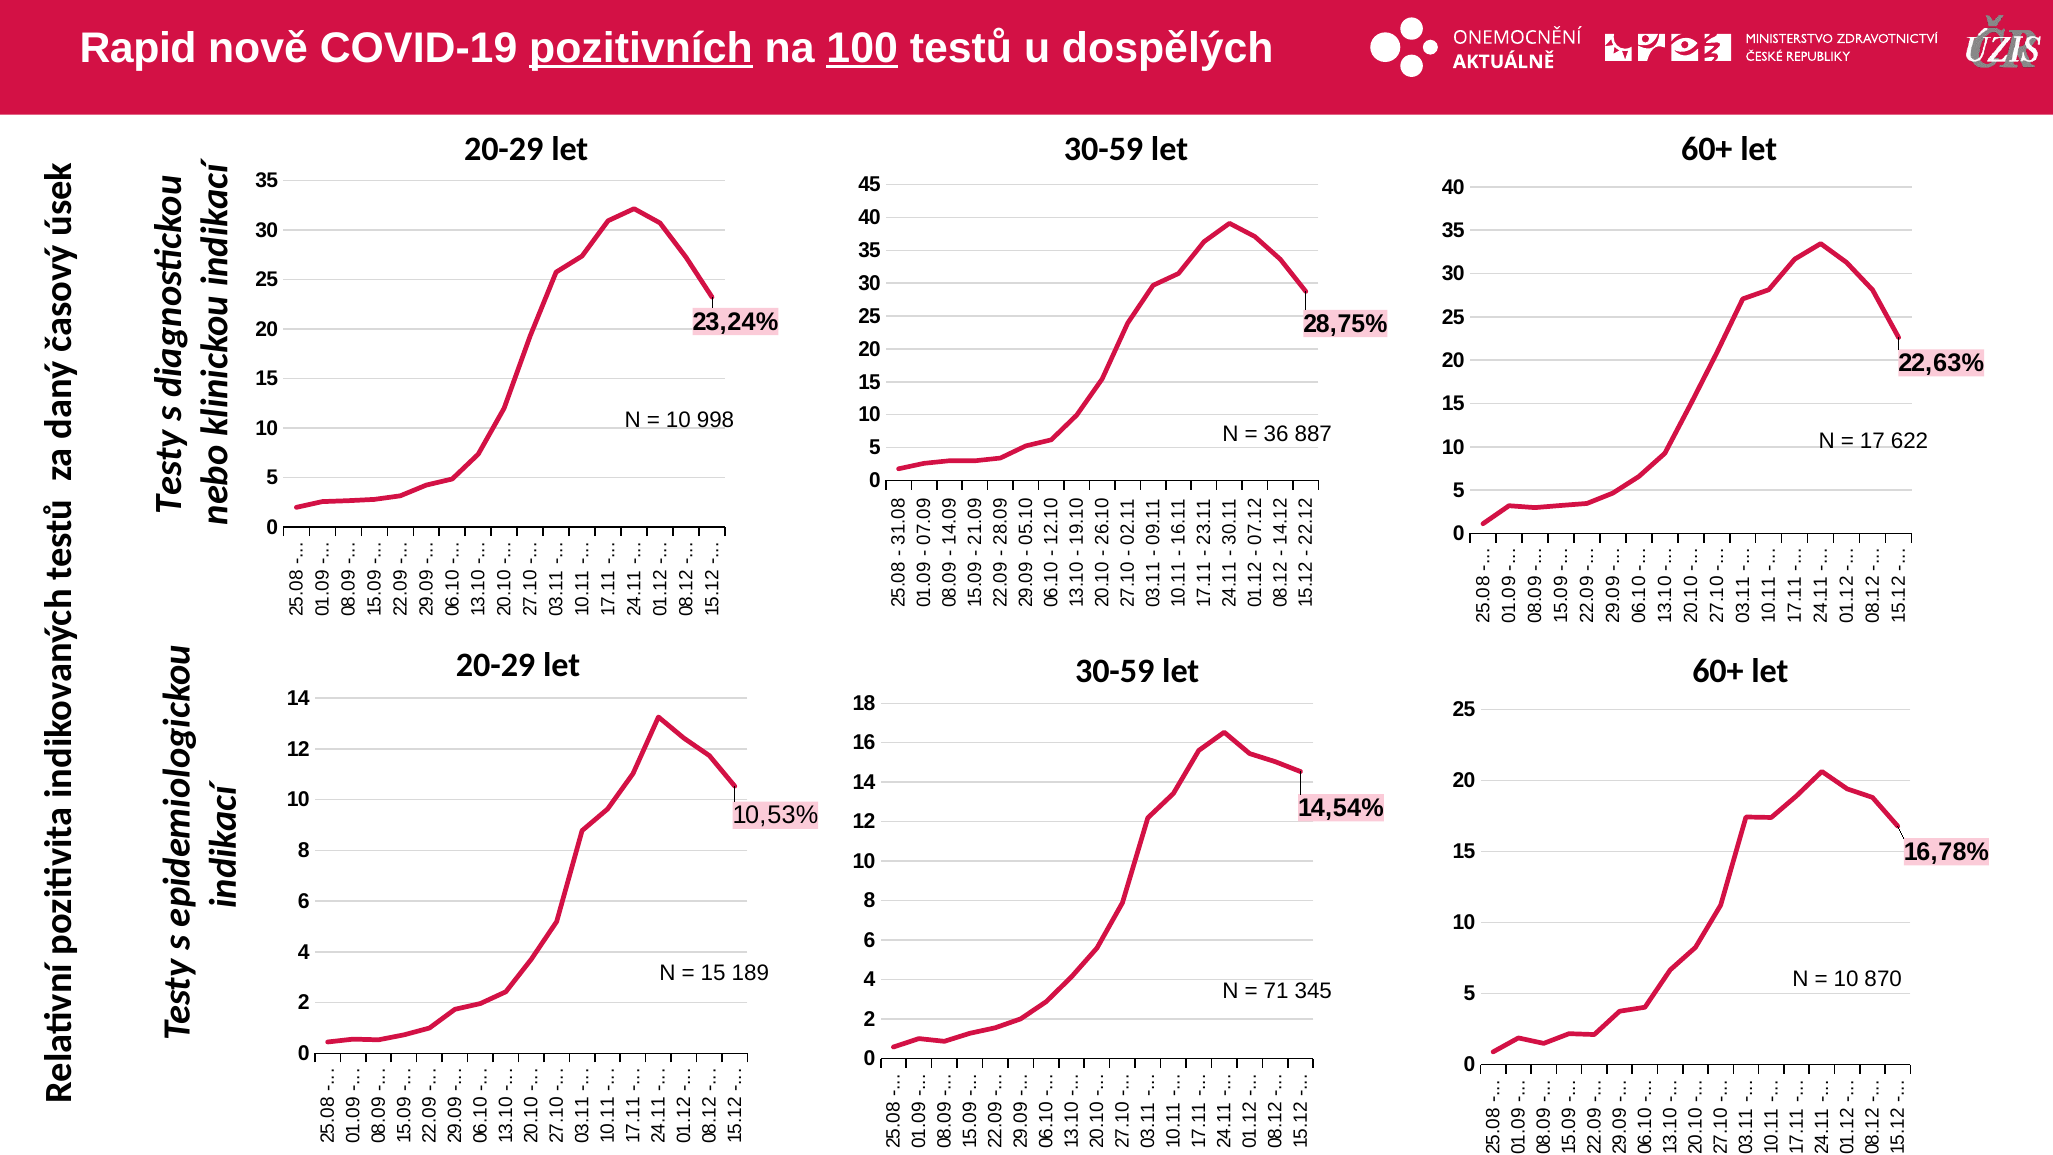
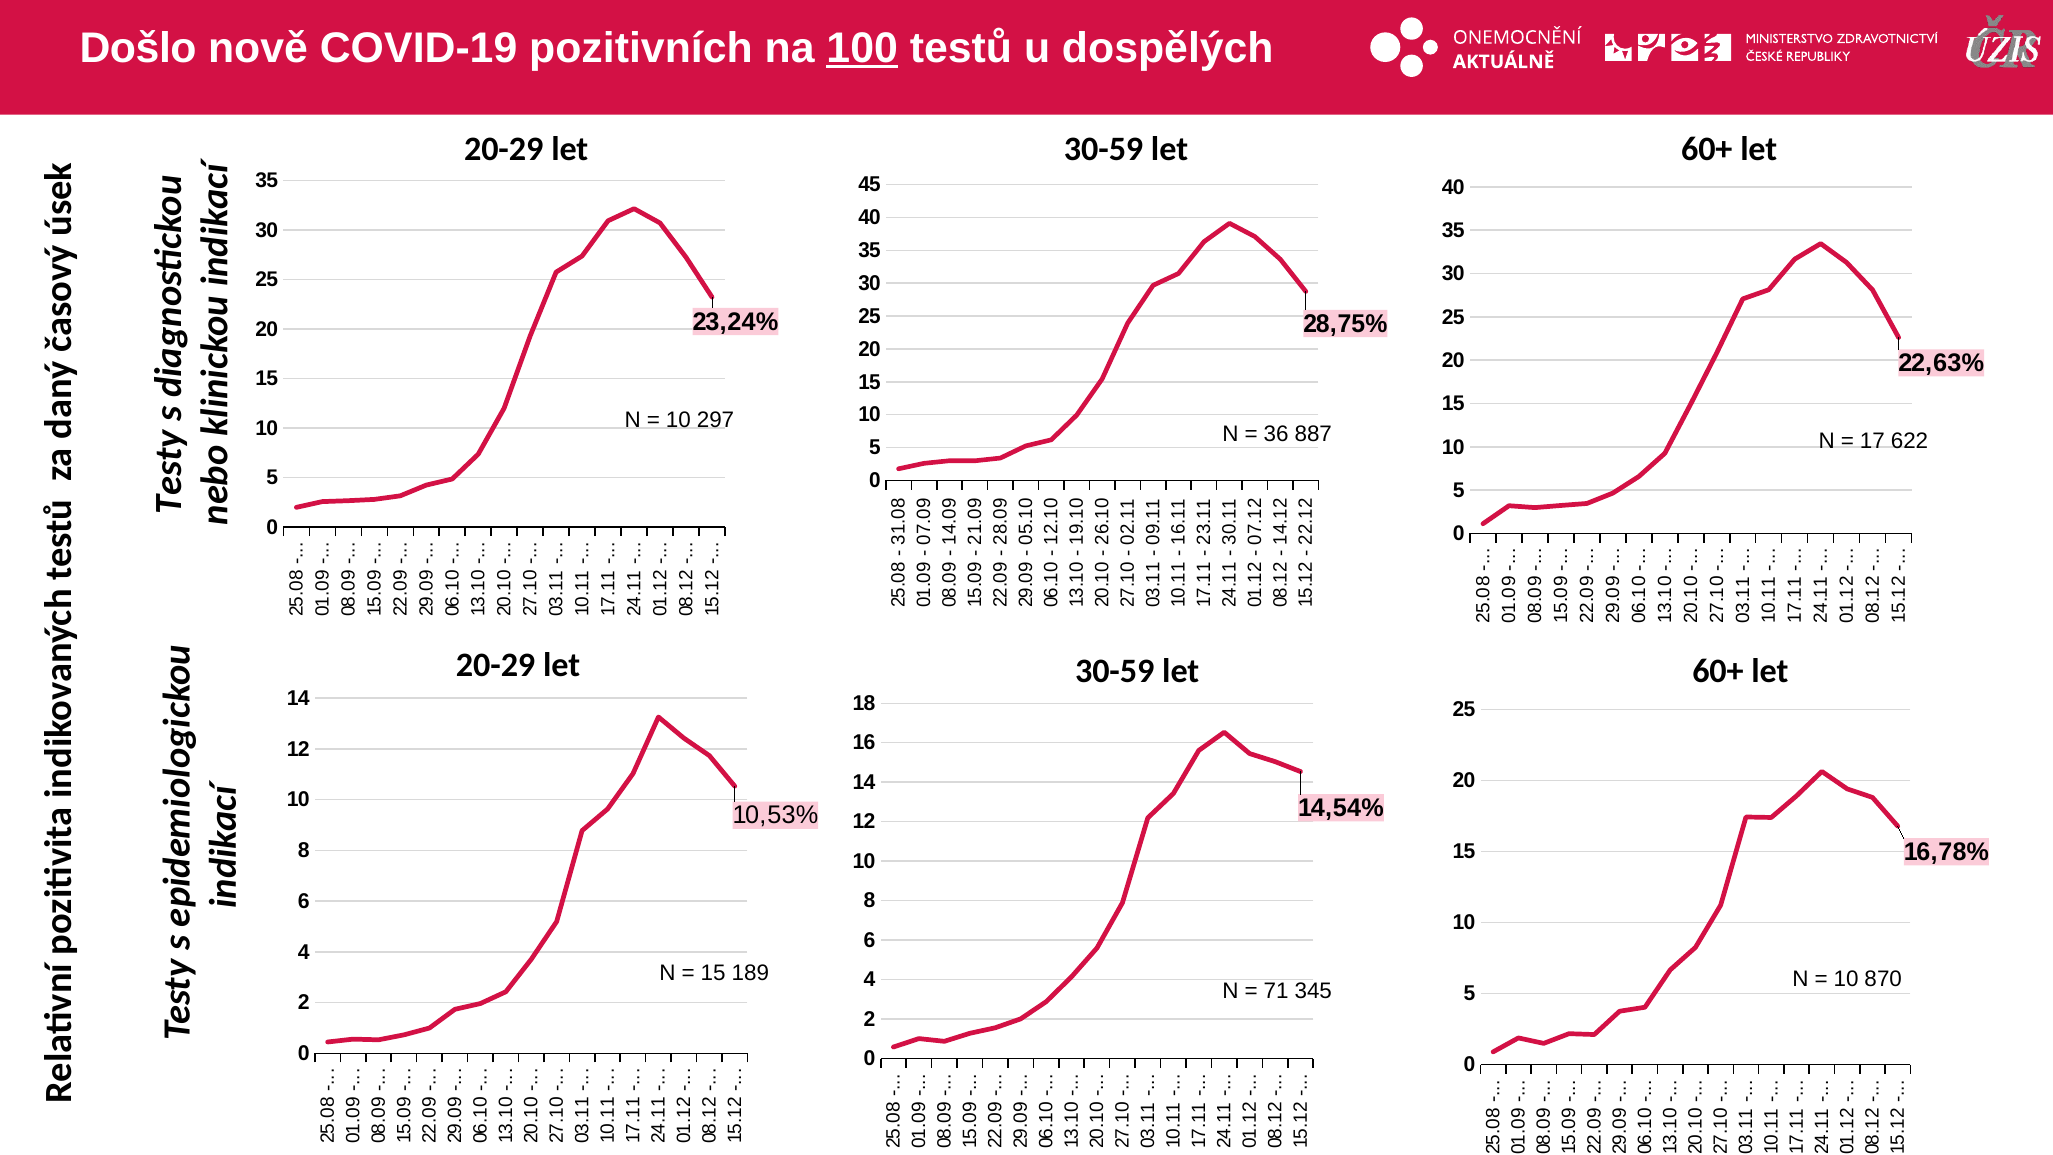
Rapid: Rapid -> Došlo
pozitivních underline: present -> none
998: 998 -> 297
